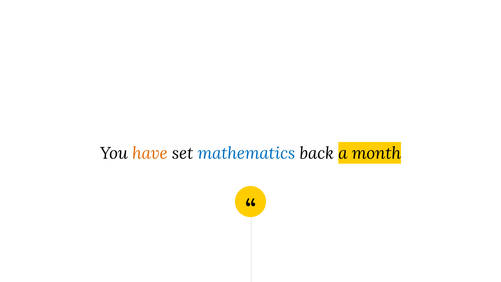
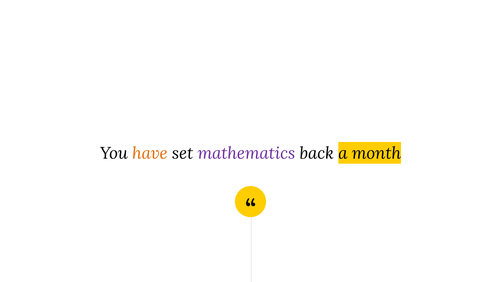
mathematics colour: blue -> purple
